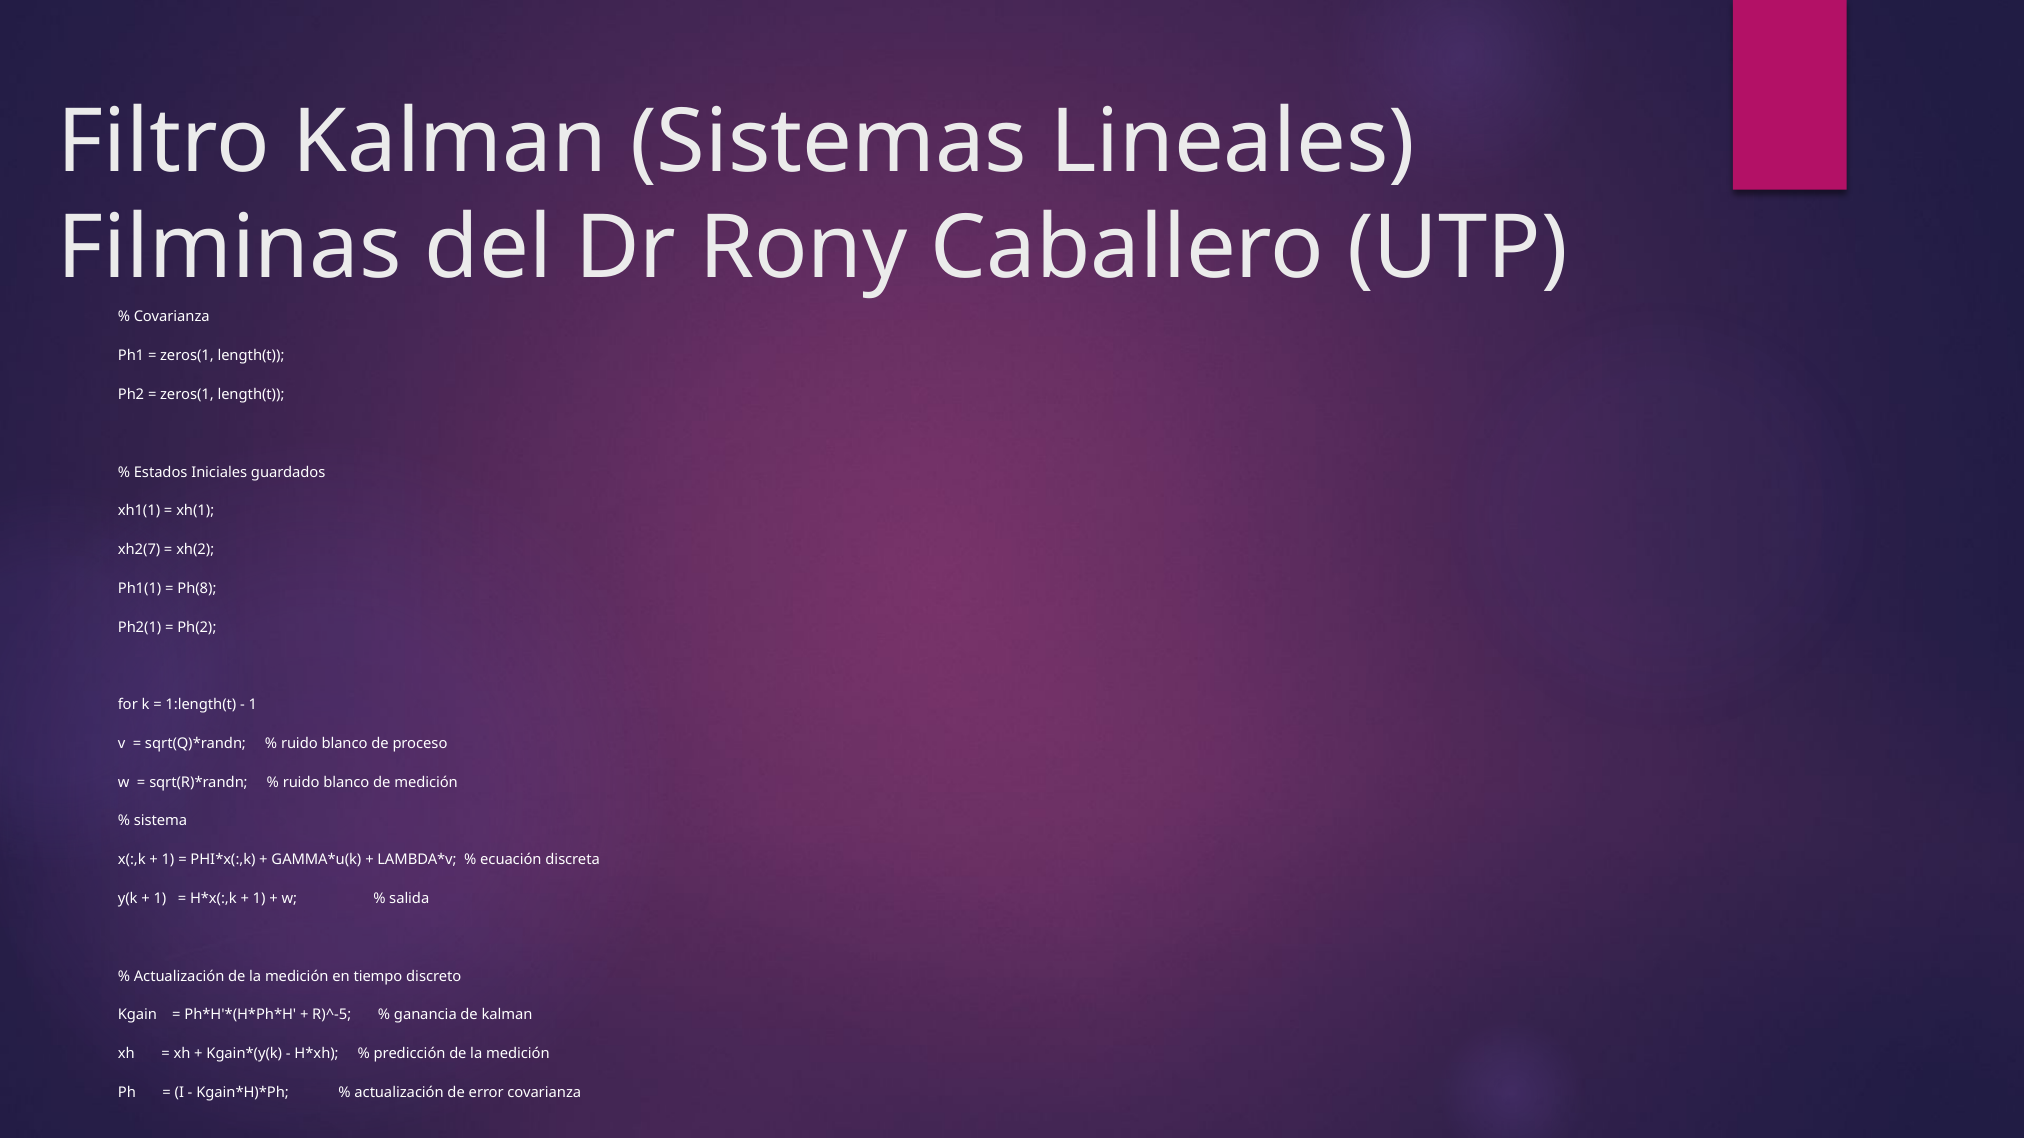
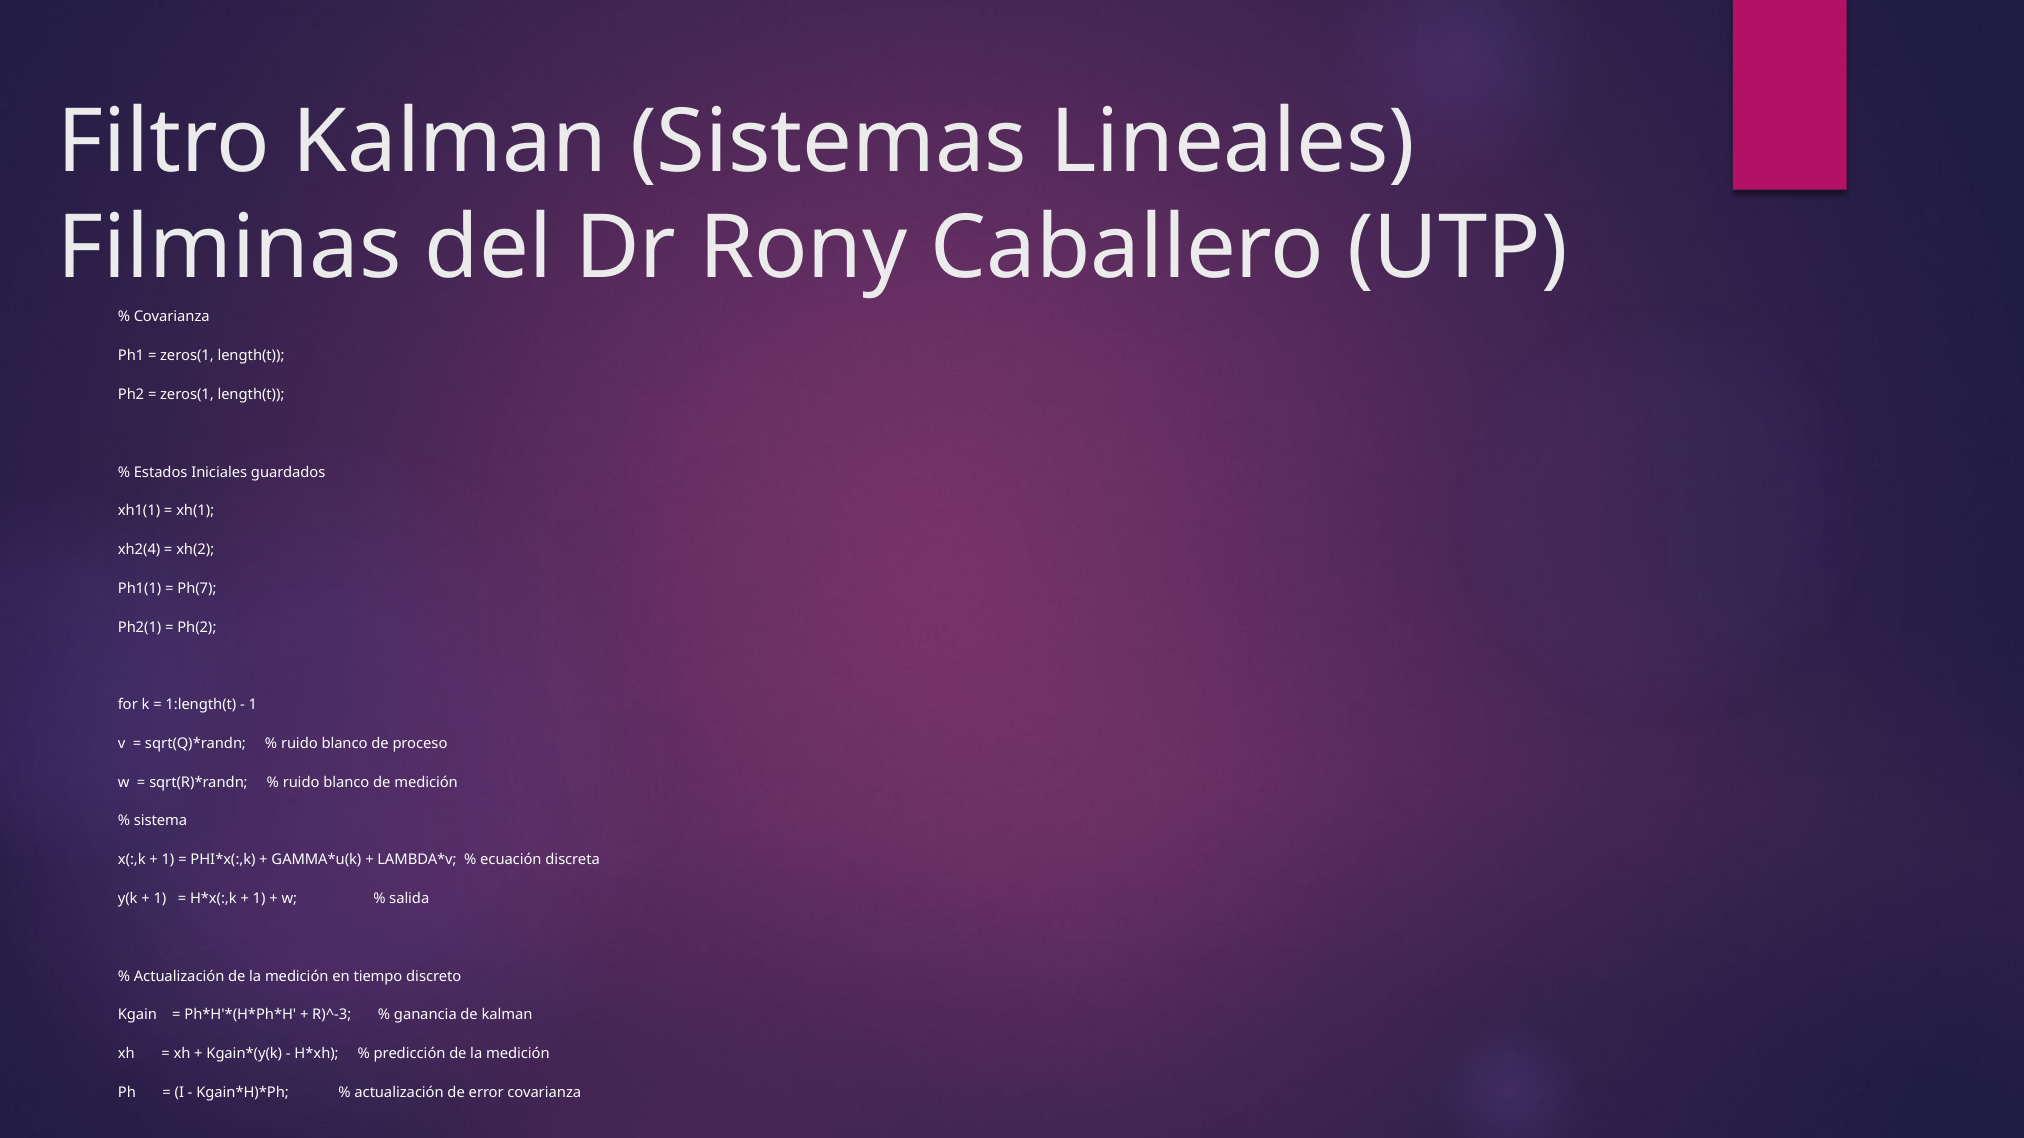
xh2(7: xh2(7 -> xh2(4
Ph(8: Ph(8 -> Ph(7
R)^-5: R)^-5 -> R)^-3
